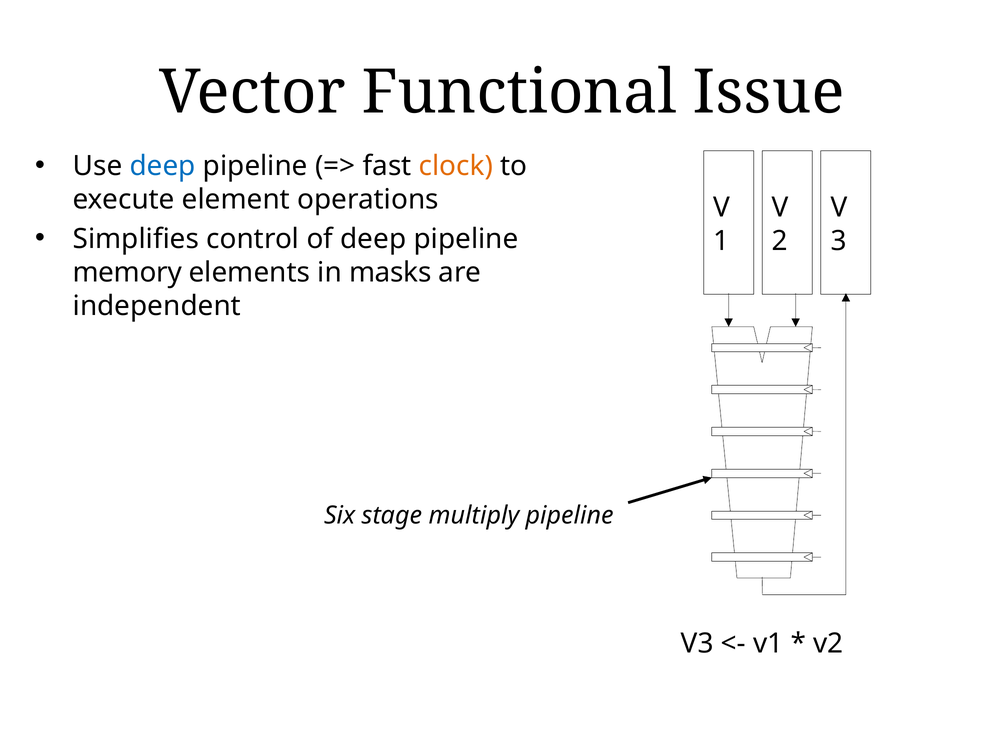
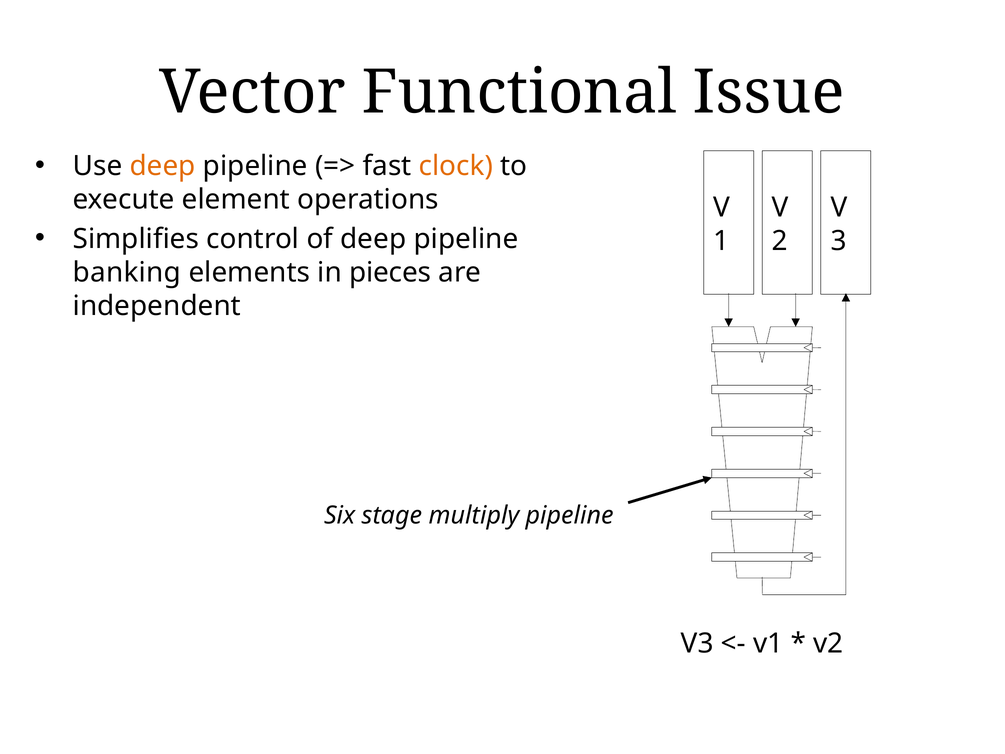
deep at (163, 166) colour: blue -> orange
memory: memory -> banking
masks: masks -> pieces
